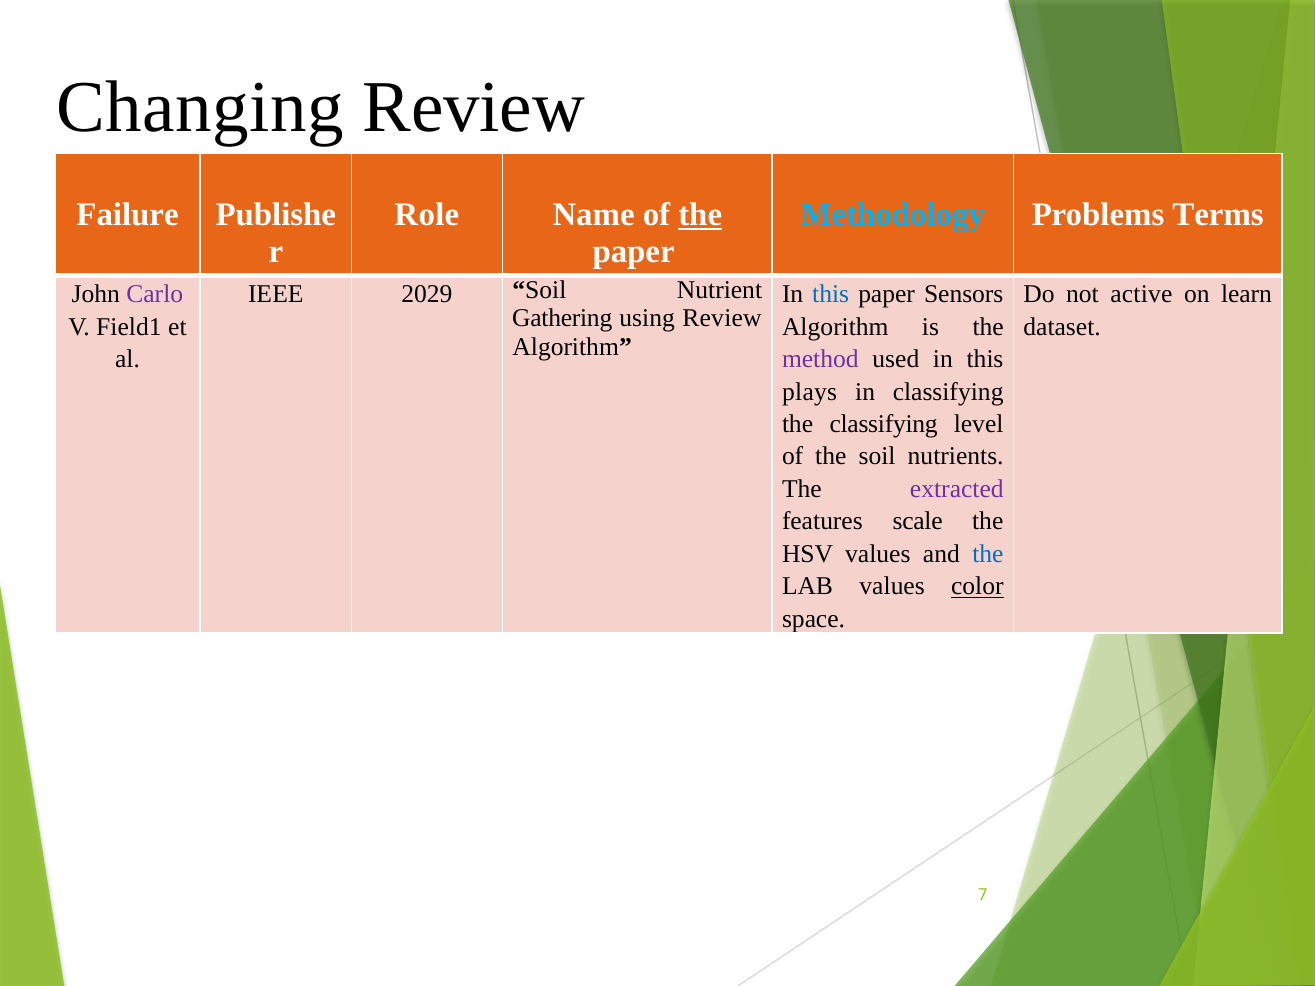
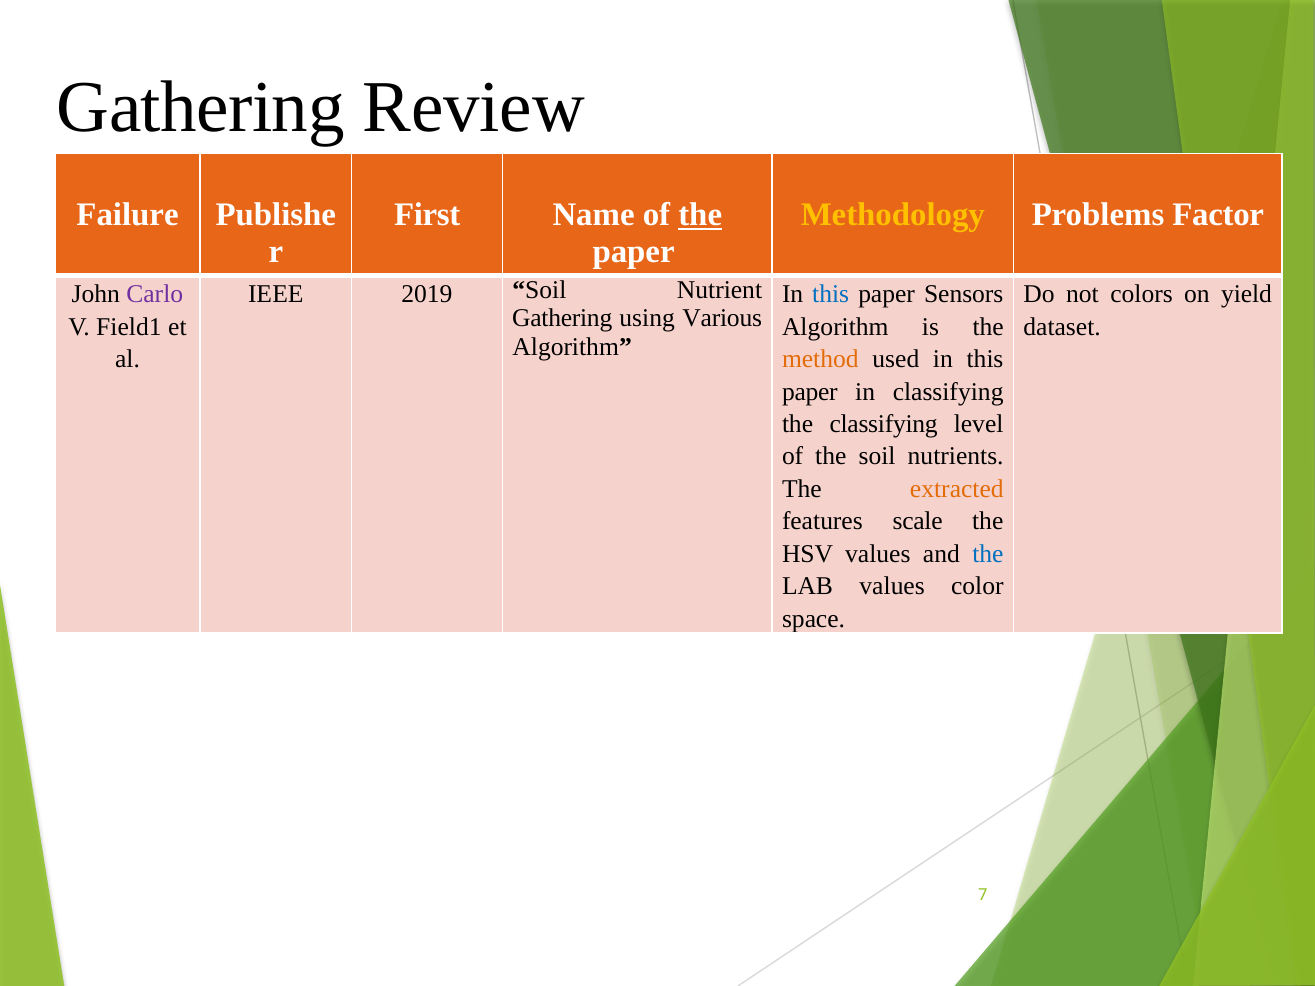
Changing at (200, 107): Changing -> Gathering
Role: Role -> First
Methodology colour: light blue -> yellow
Terms: Terms -> Factor
2029: 2029 -> 2019
active: active -> colors
learn: learn -> yield
using Review: Review -> Various
method colour: purple -> orange
plays at (810, 392): plays -> paper
extracted colour: purple -> orange
color underline: present -> none
